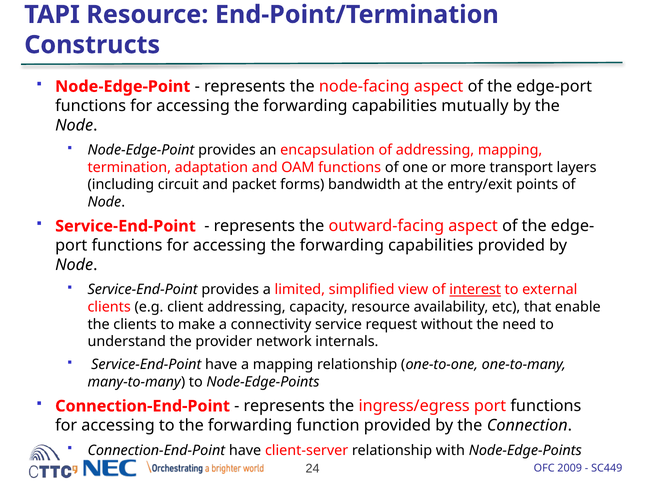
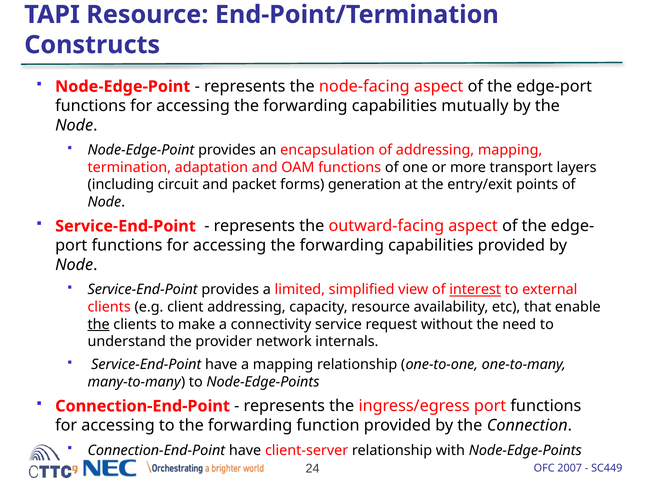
bandwidth: bandwidth -> generation
the at (99, 324) underline: none -> present
2009: 2009 -> 2007
